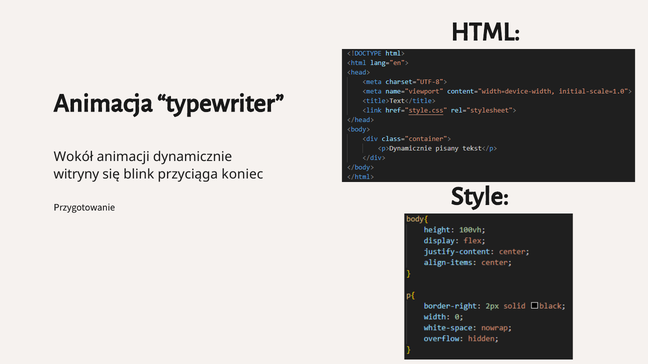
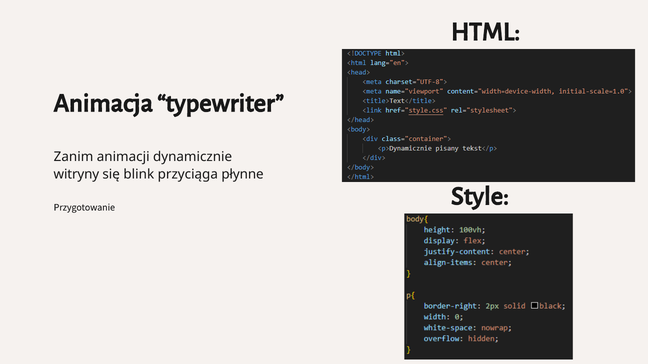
Wokół: Wokół -> Zanim
koniec: koniec -> płynne
